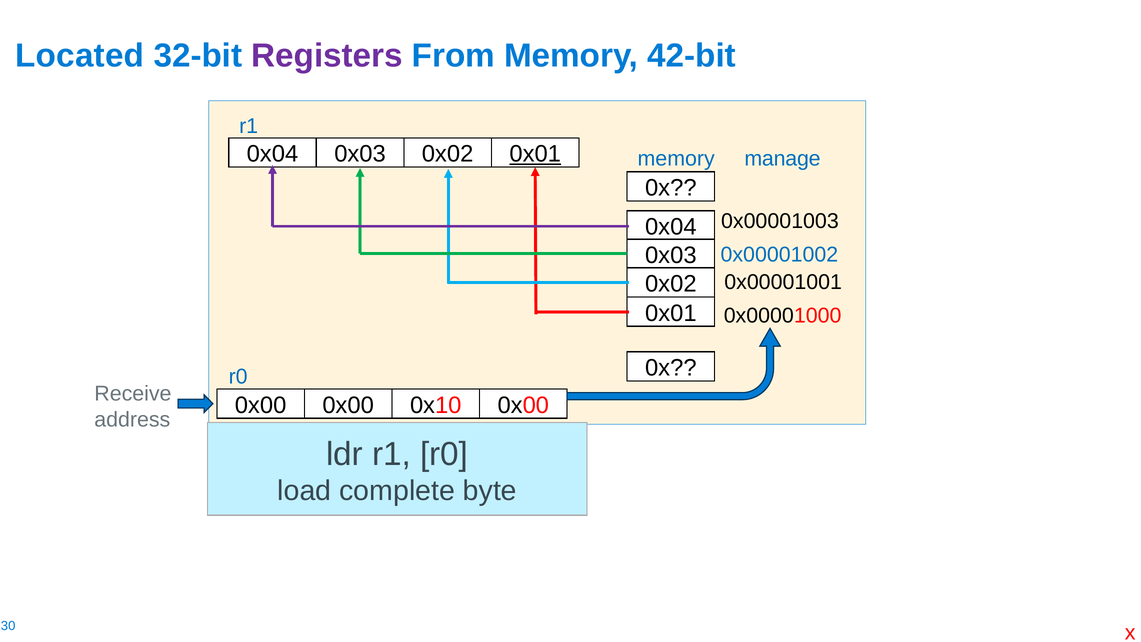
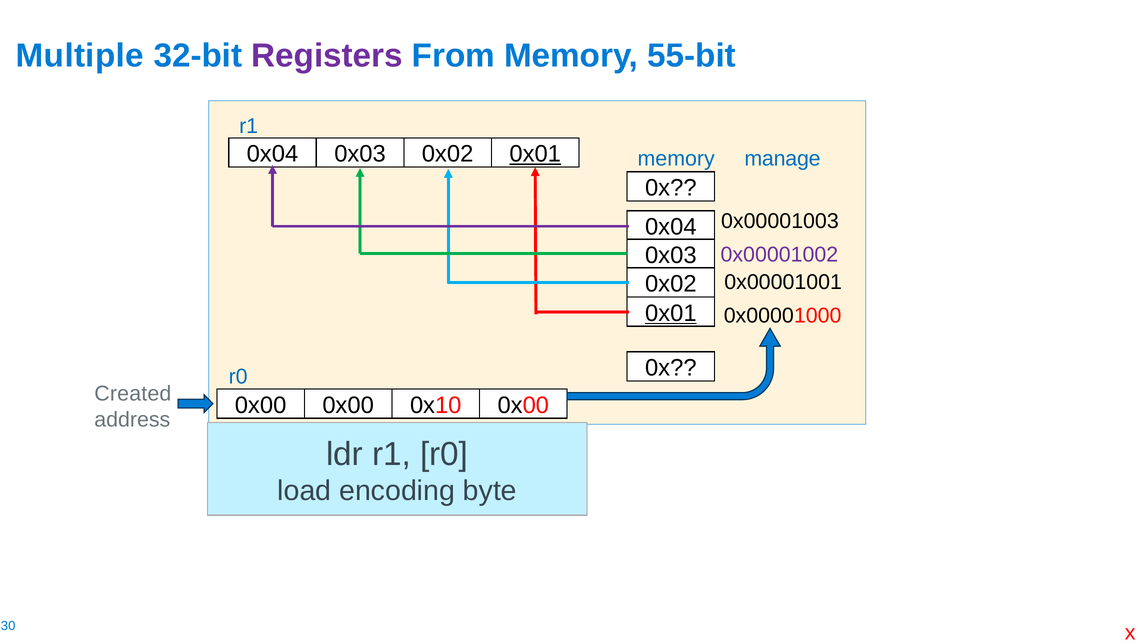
Located: Located -> Multiple
42-bit: 42-bit -> 55-bit
0x00001002 colour: blue -> purple
0x01 at (671, 313) underline: none -> present
Receive: Receive -> Created
complete: complete -> encoding
